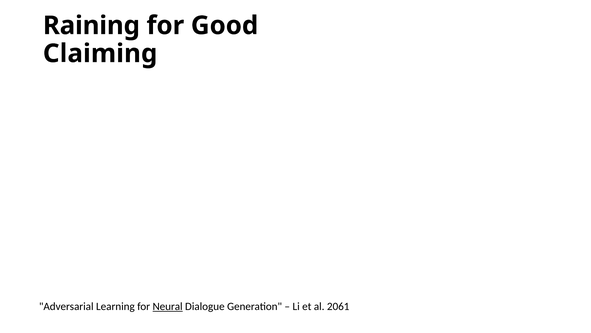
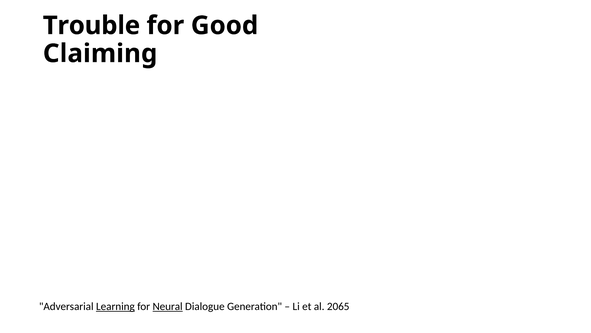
Raining: Raining -> Trouble
Learning underline: none -> present
2061: 2061 -> 2065
